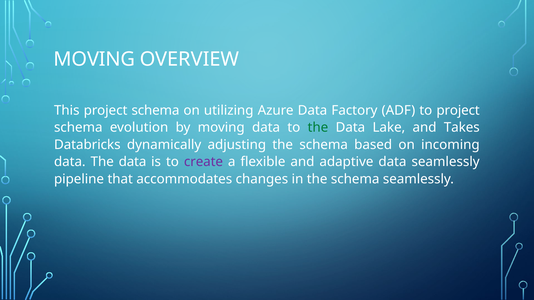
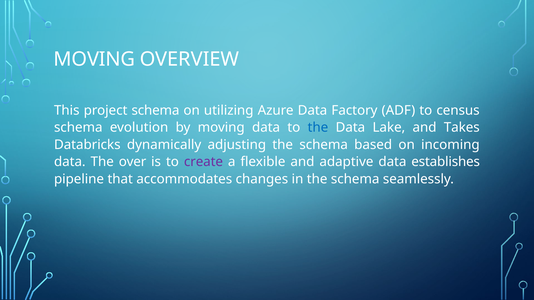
to project: project -> census
the at (318, 128) colour: green -> blue
data The data: data -> over
data seamlessly: seamlessly -> establishes
